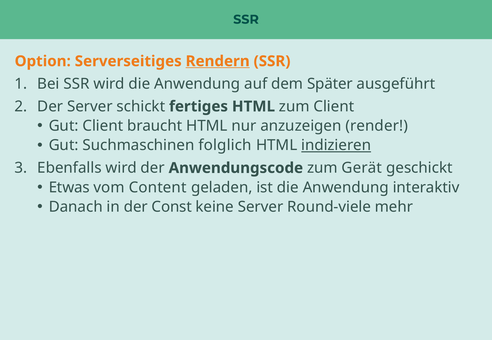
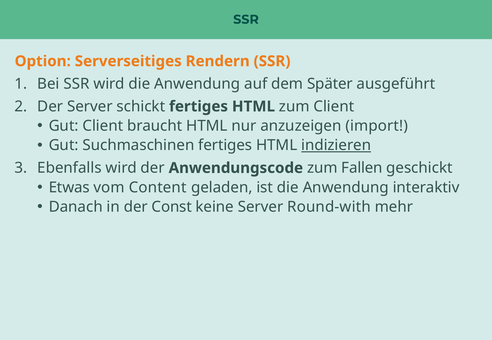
Rendern underline: present -> none
render: render -> import
Suchmaschinen folglich: folglich -> fertiges
Gerät: Gerät -> Fallen
Round-viele: Round-viele -> Round-with
